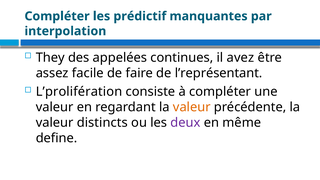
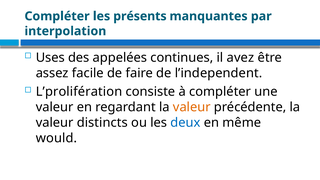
prédictif: prédictif -> présents
They: They -> Uses
l’représentant: l’représentant -> l’independent
deux colour: purple -> blue
define: define -> would
